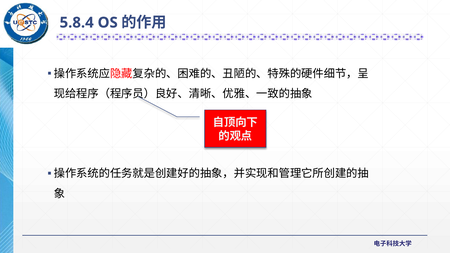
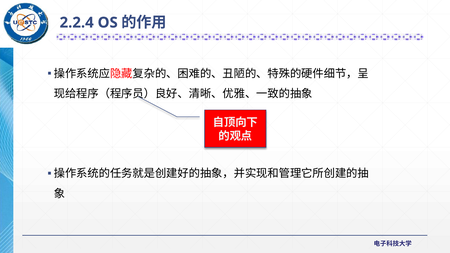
5.8.4: 5.8.4 -> 2.2.4
